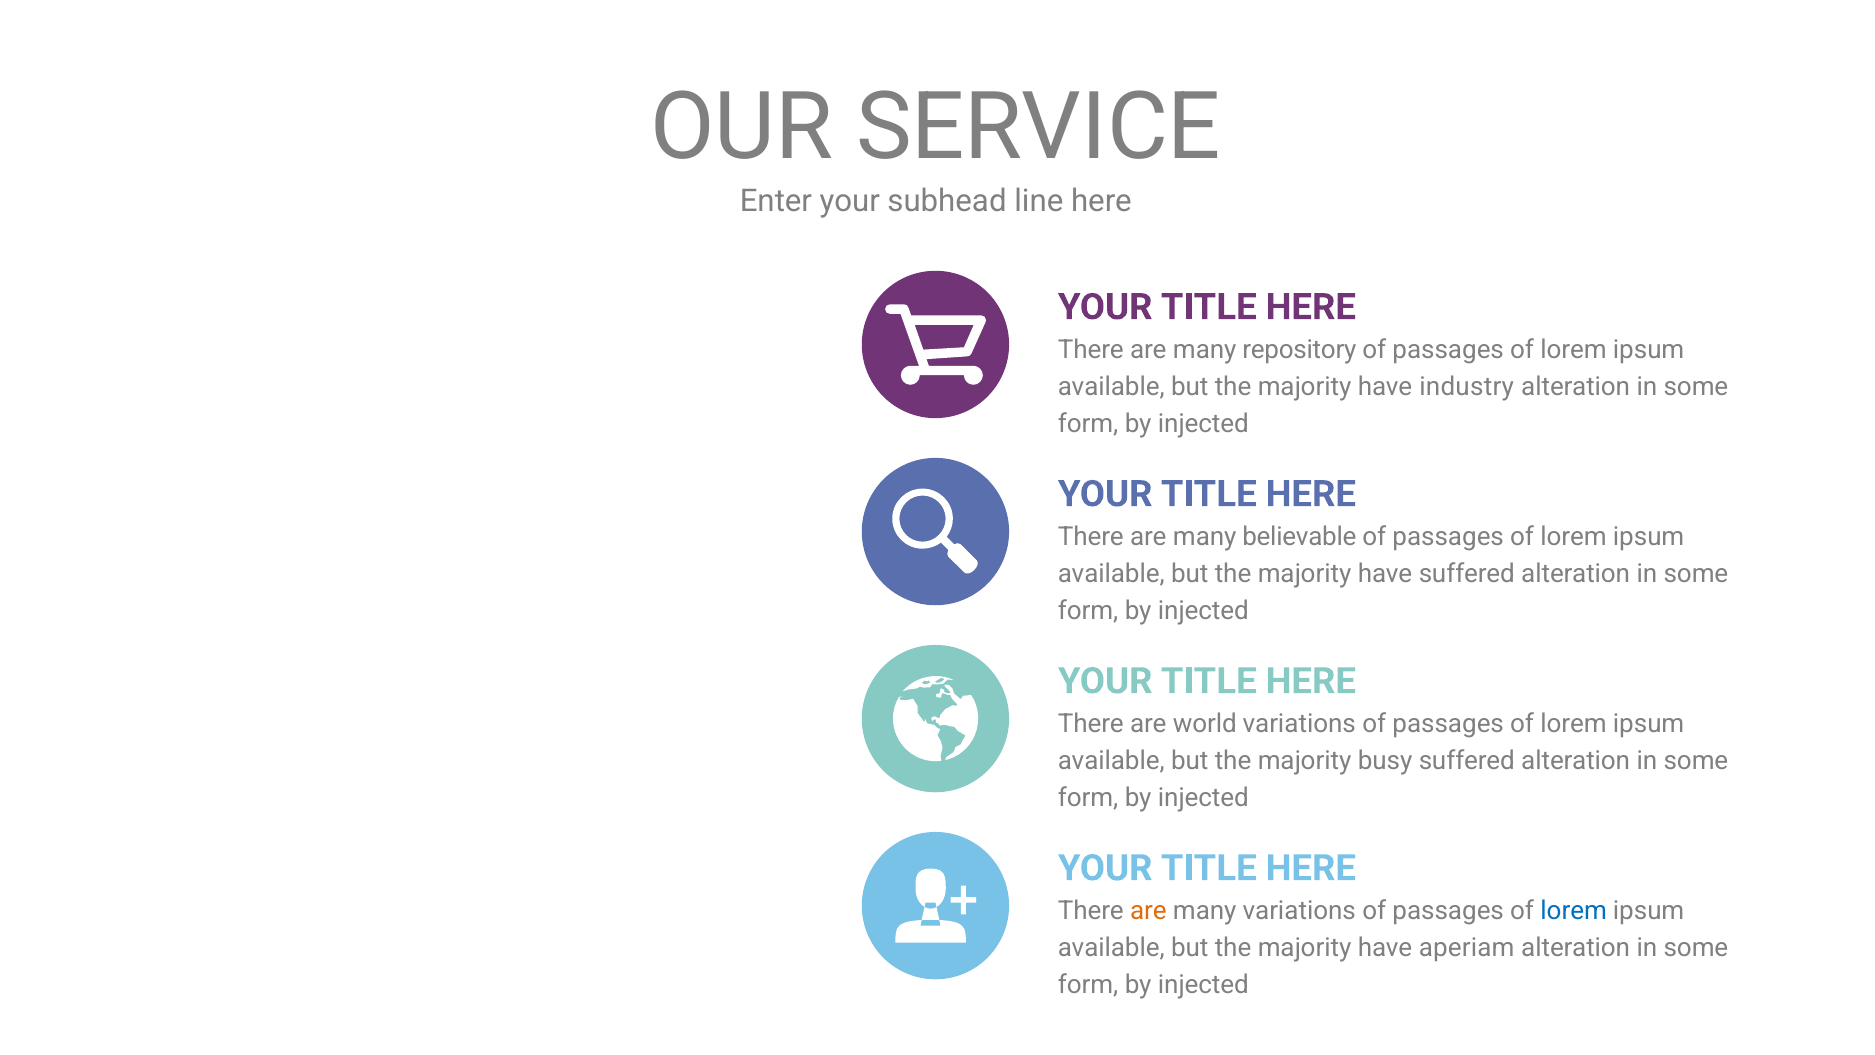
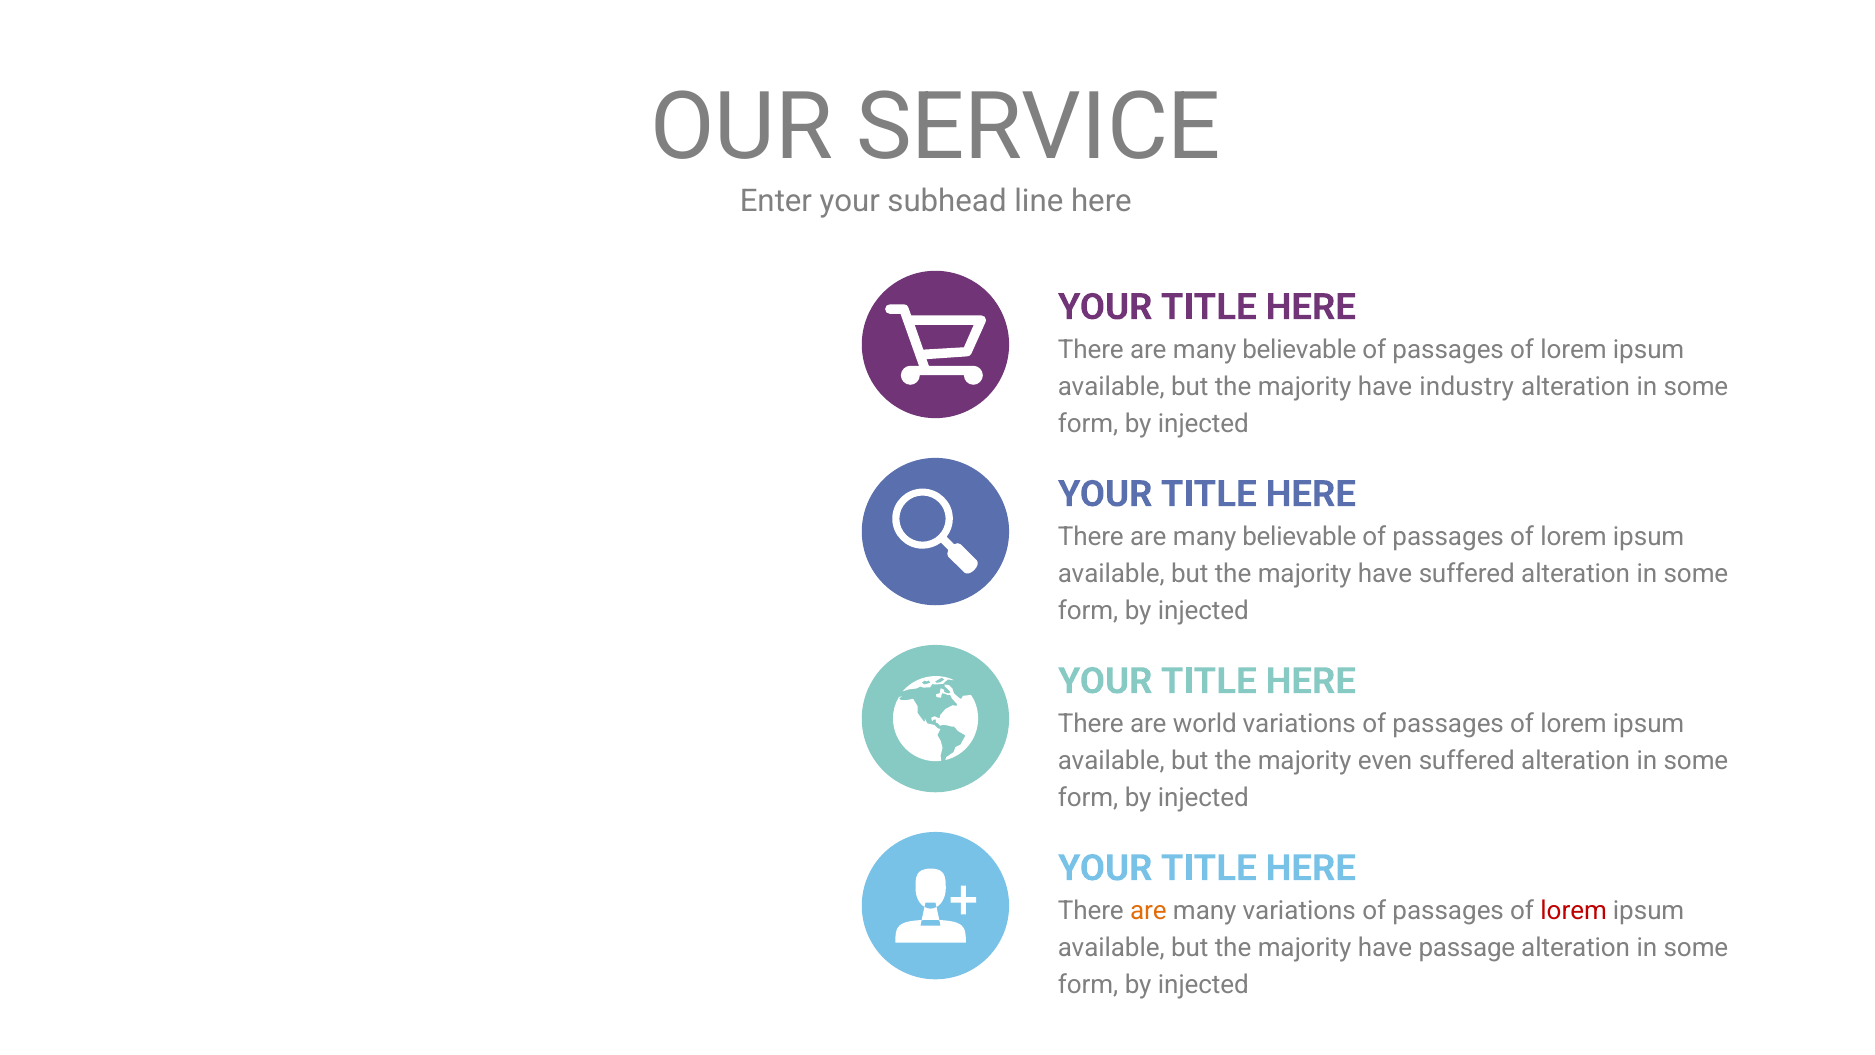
repository at (1299, 350): repository -> believable
busy: busy -> even
lorem at (1574, 911) colour: blue -> red
aperiam: aperiam -> passage
